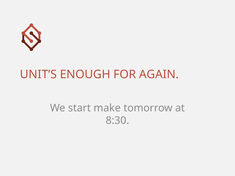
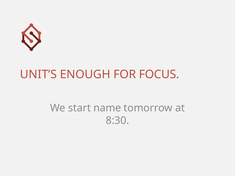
AGAIN: AGAIN -> FOCUS
make: make -> name
